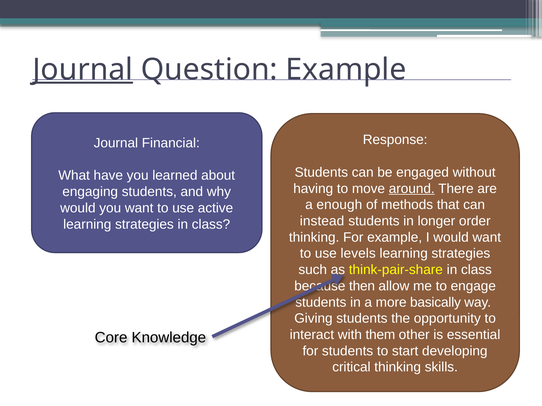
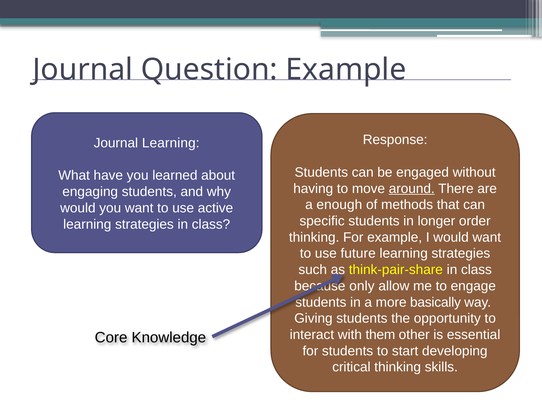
Journal at (83, 70) underline: present -> none
Journal Financial: Financial -> Learning
instead: instead -> specific
levels: levels -> future
then: then -> only
